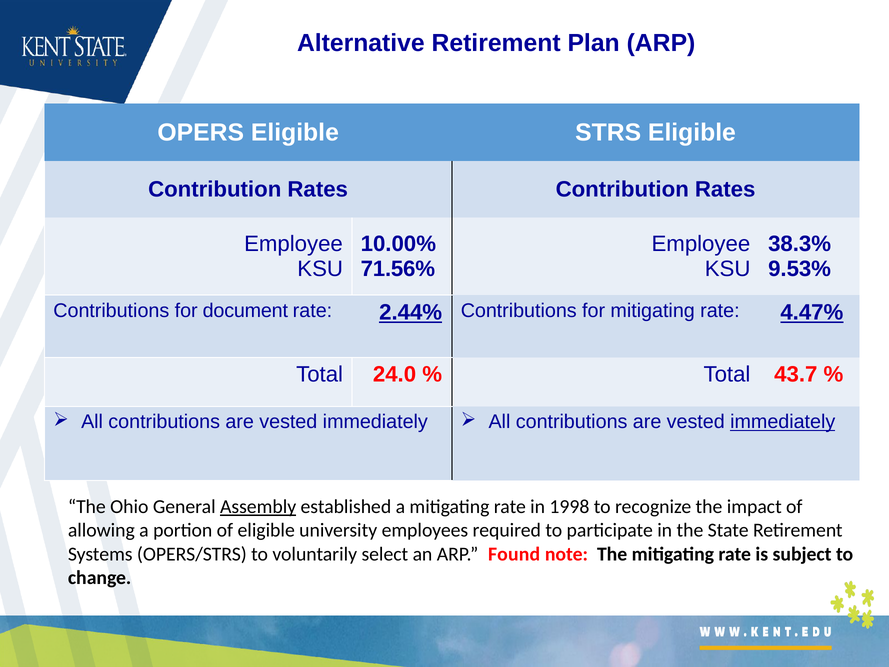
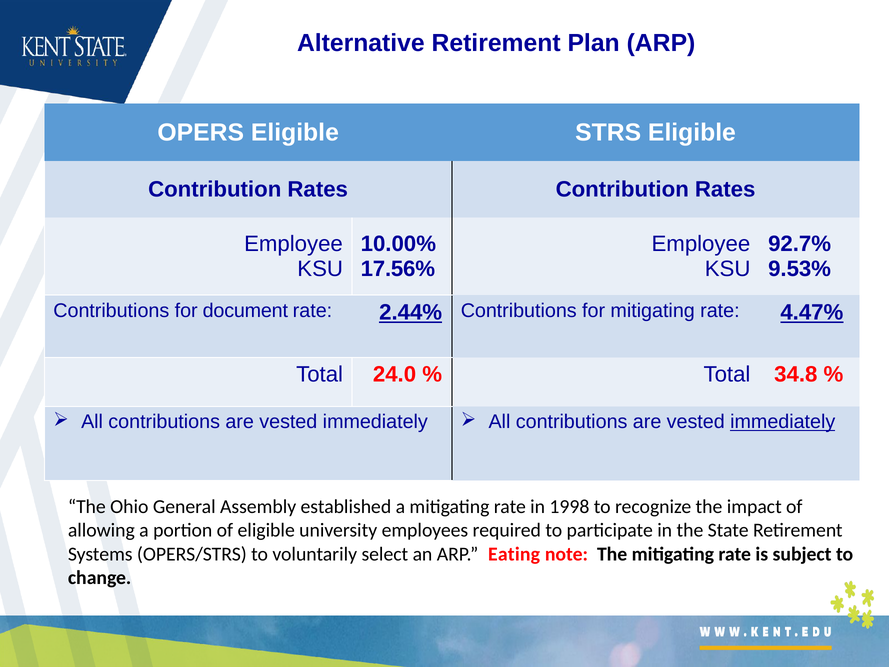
38.3%: 38.3% -> 92.7%
71.56%: 71.56% -> 17.56%
43.7: 43.7 -> 34.8
Assembly underline: present -> none
Found: Found -> Eating
